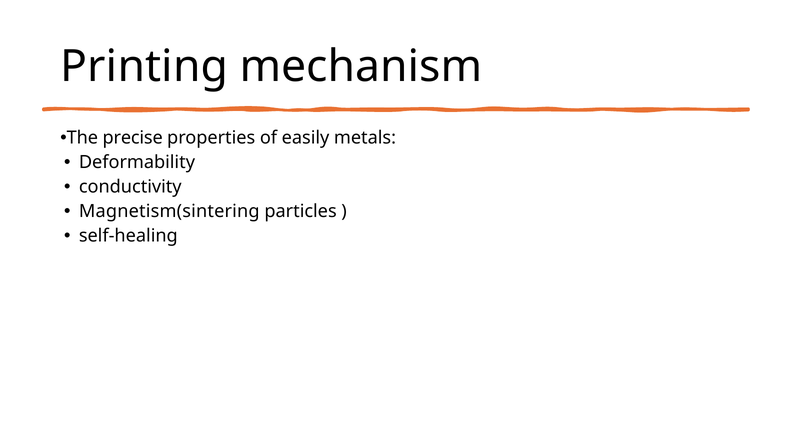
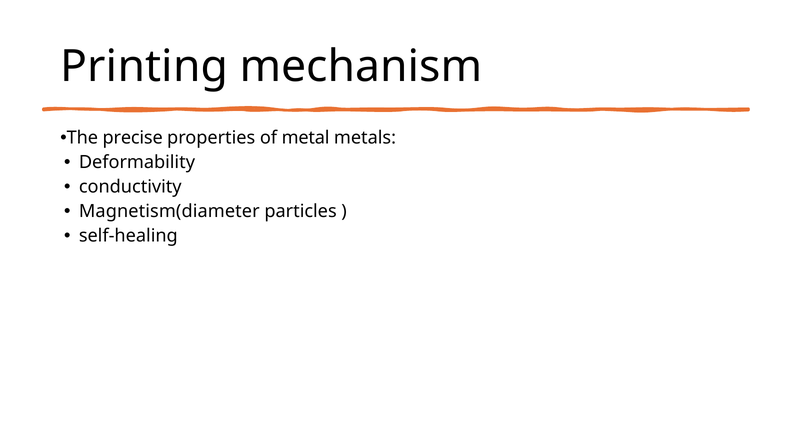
easily: easily -> metal
Magnetism(sintering: Magnetism(sintering -> Magnetism(diameter
